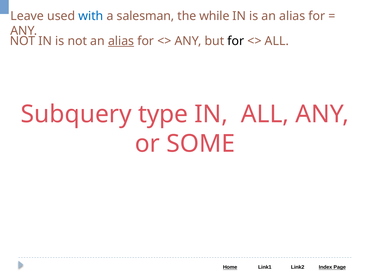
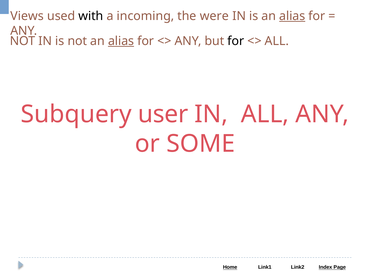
Leave: Leave -> Views
with colour: blue -> black
salesman: salesman -> incoming
while: while -> were
alias at (292, 16) underline: none -> present
type: type -> user
